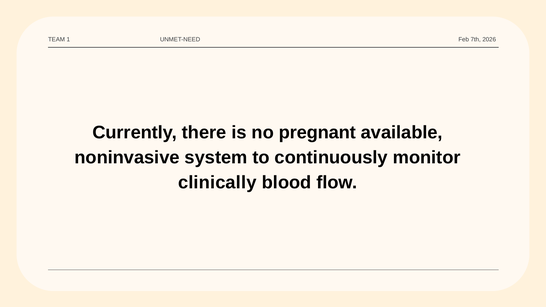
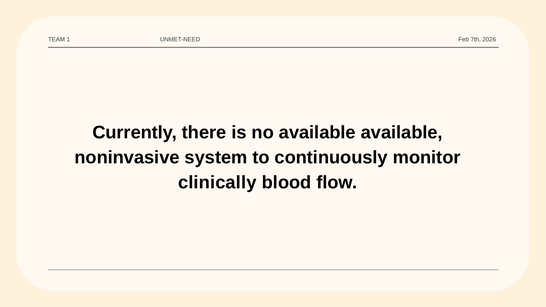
no pregnant: pregnant -> available
